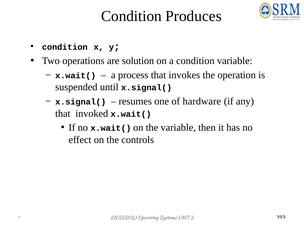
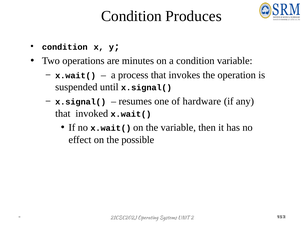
solution: solution -> minutes
controls: controls -> possible
